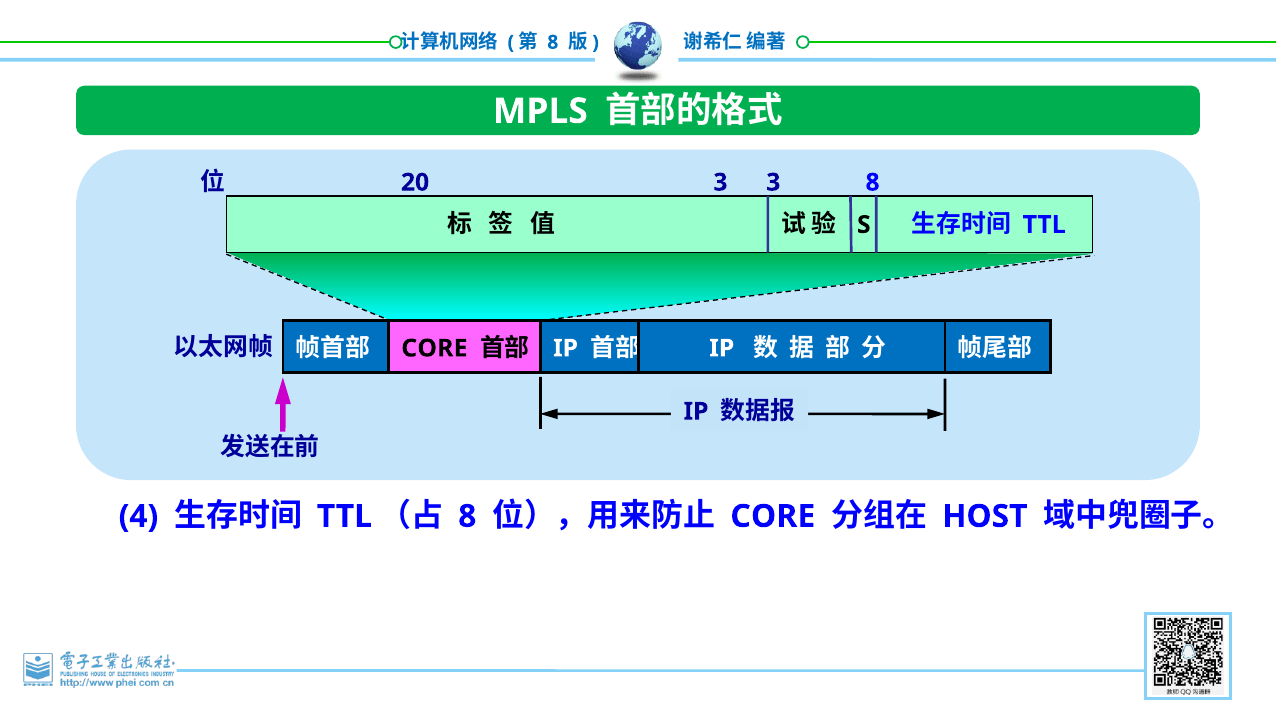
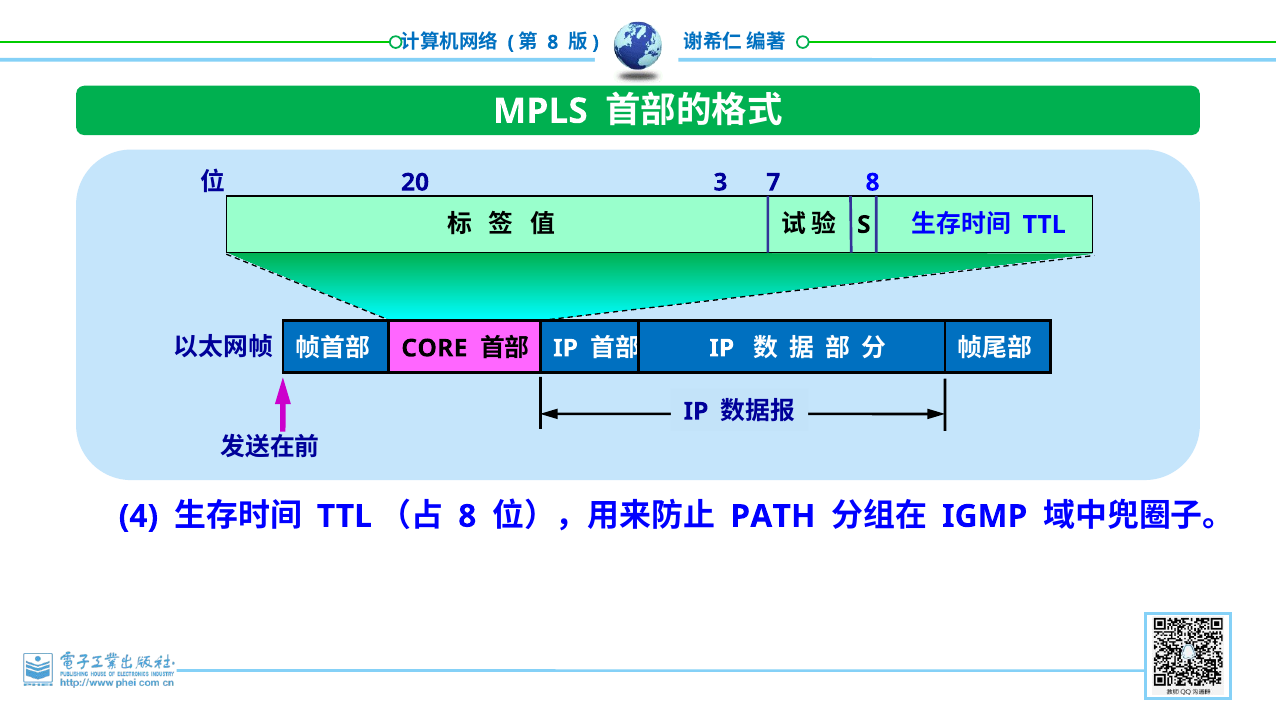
3 3: 3 -> 7
CORE at (773, 516): CORE -> PATH
HOST: HOST -> IGMP
